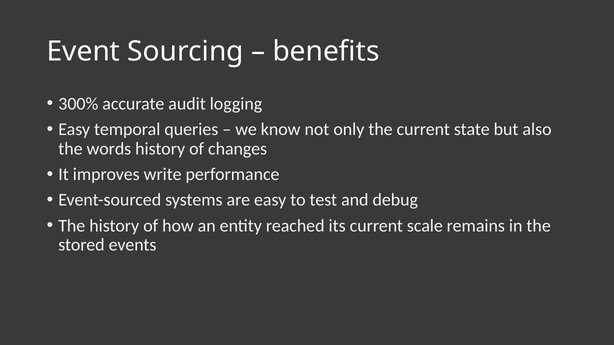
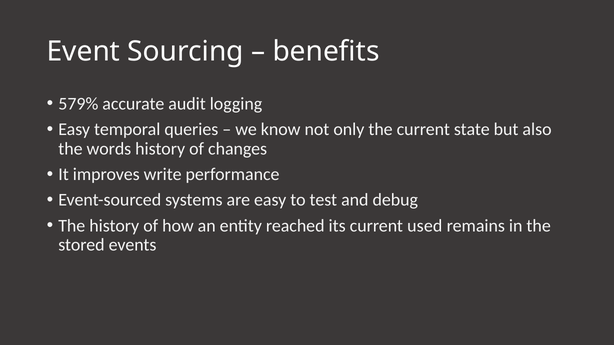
300%: 300% -> 579%
scale: scale -> used
